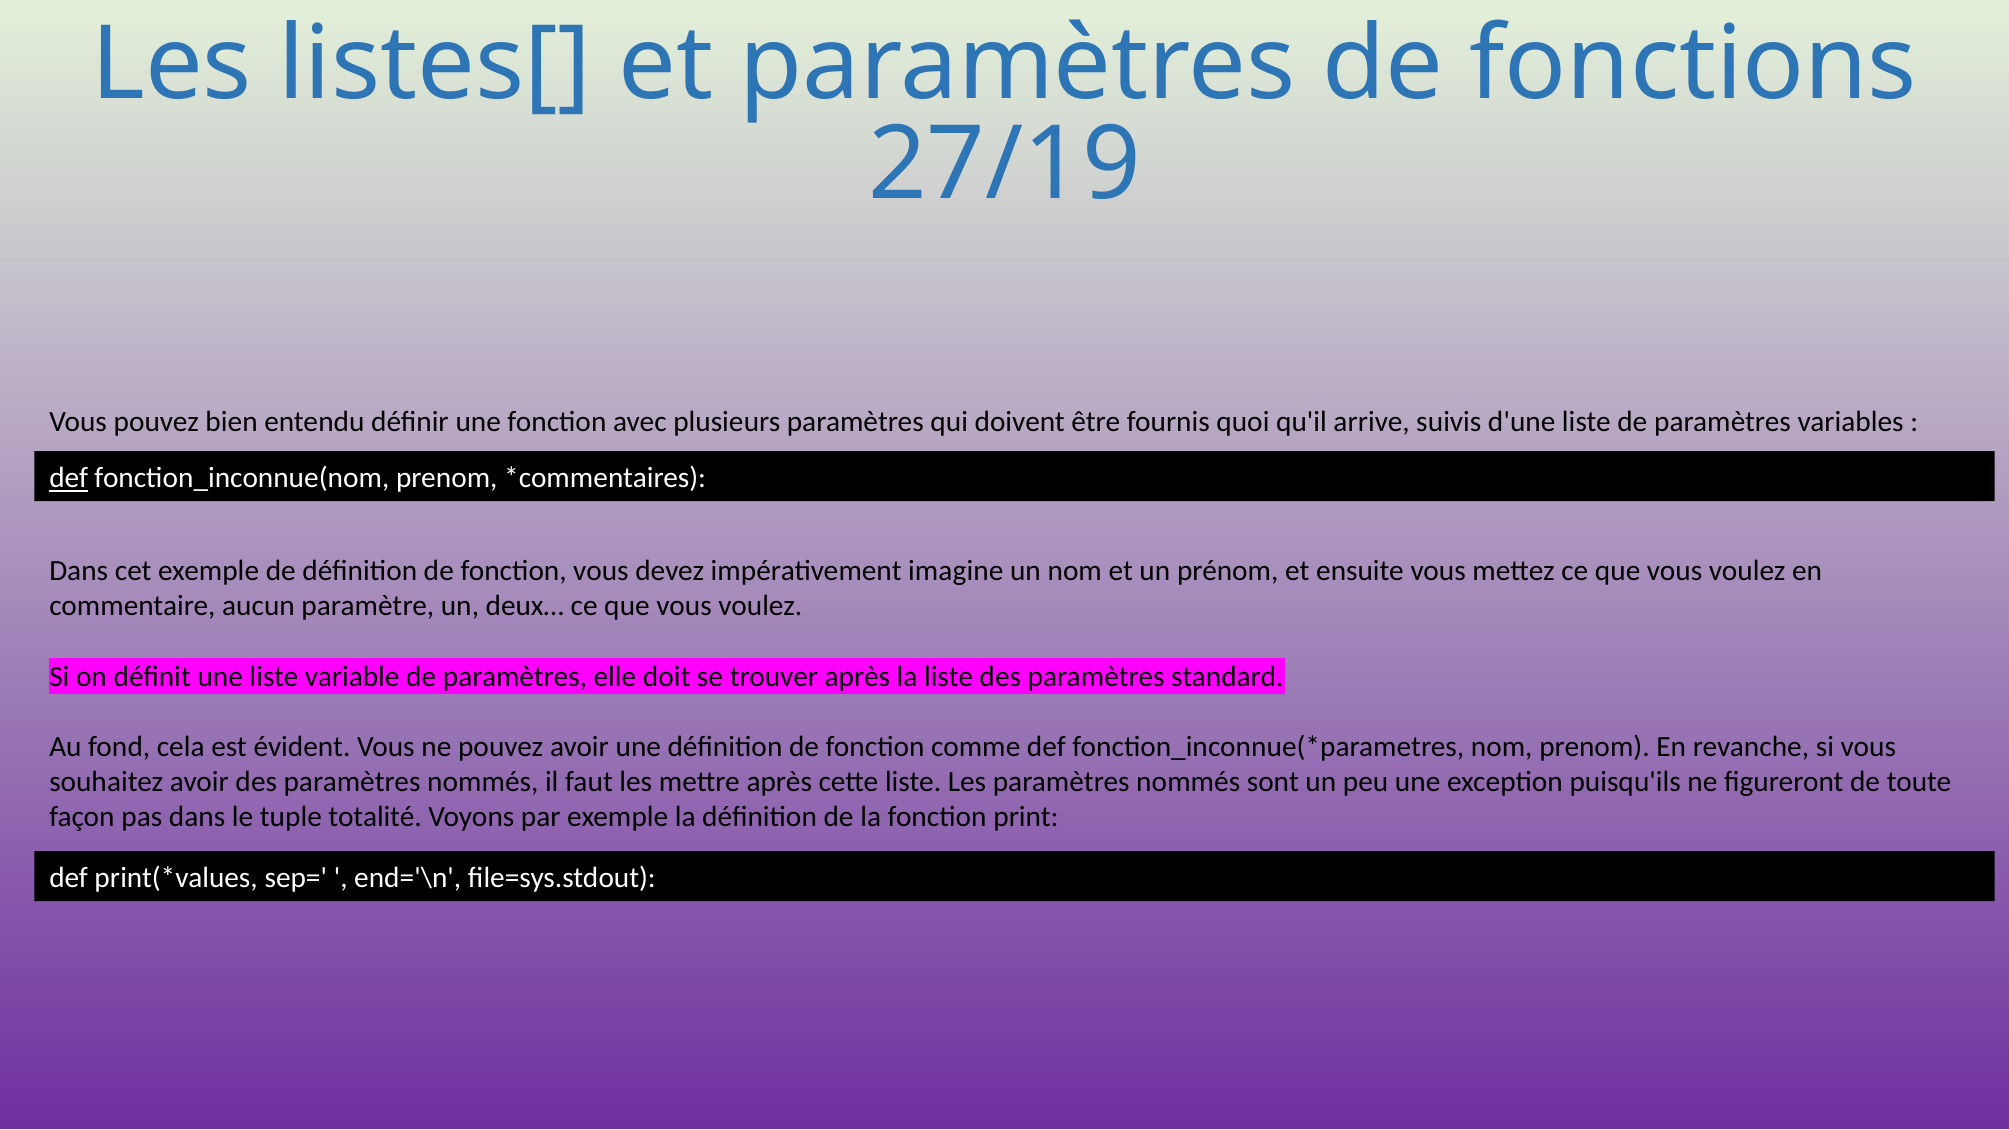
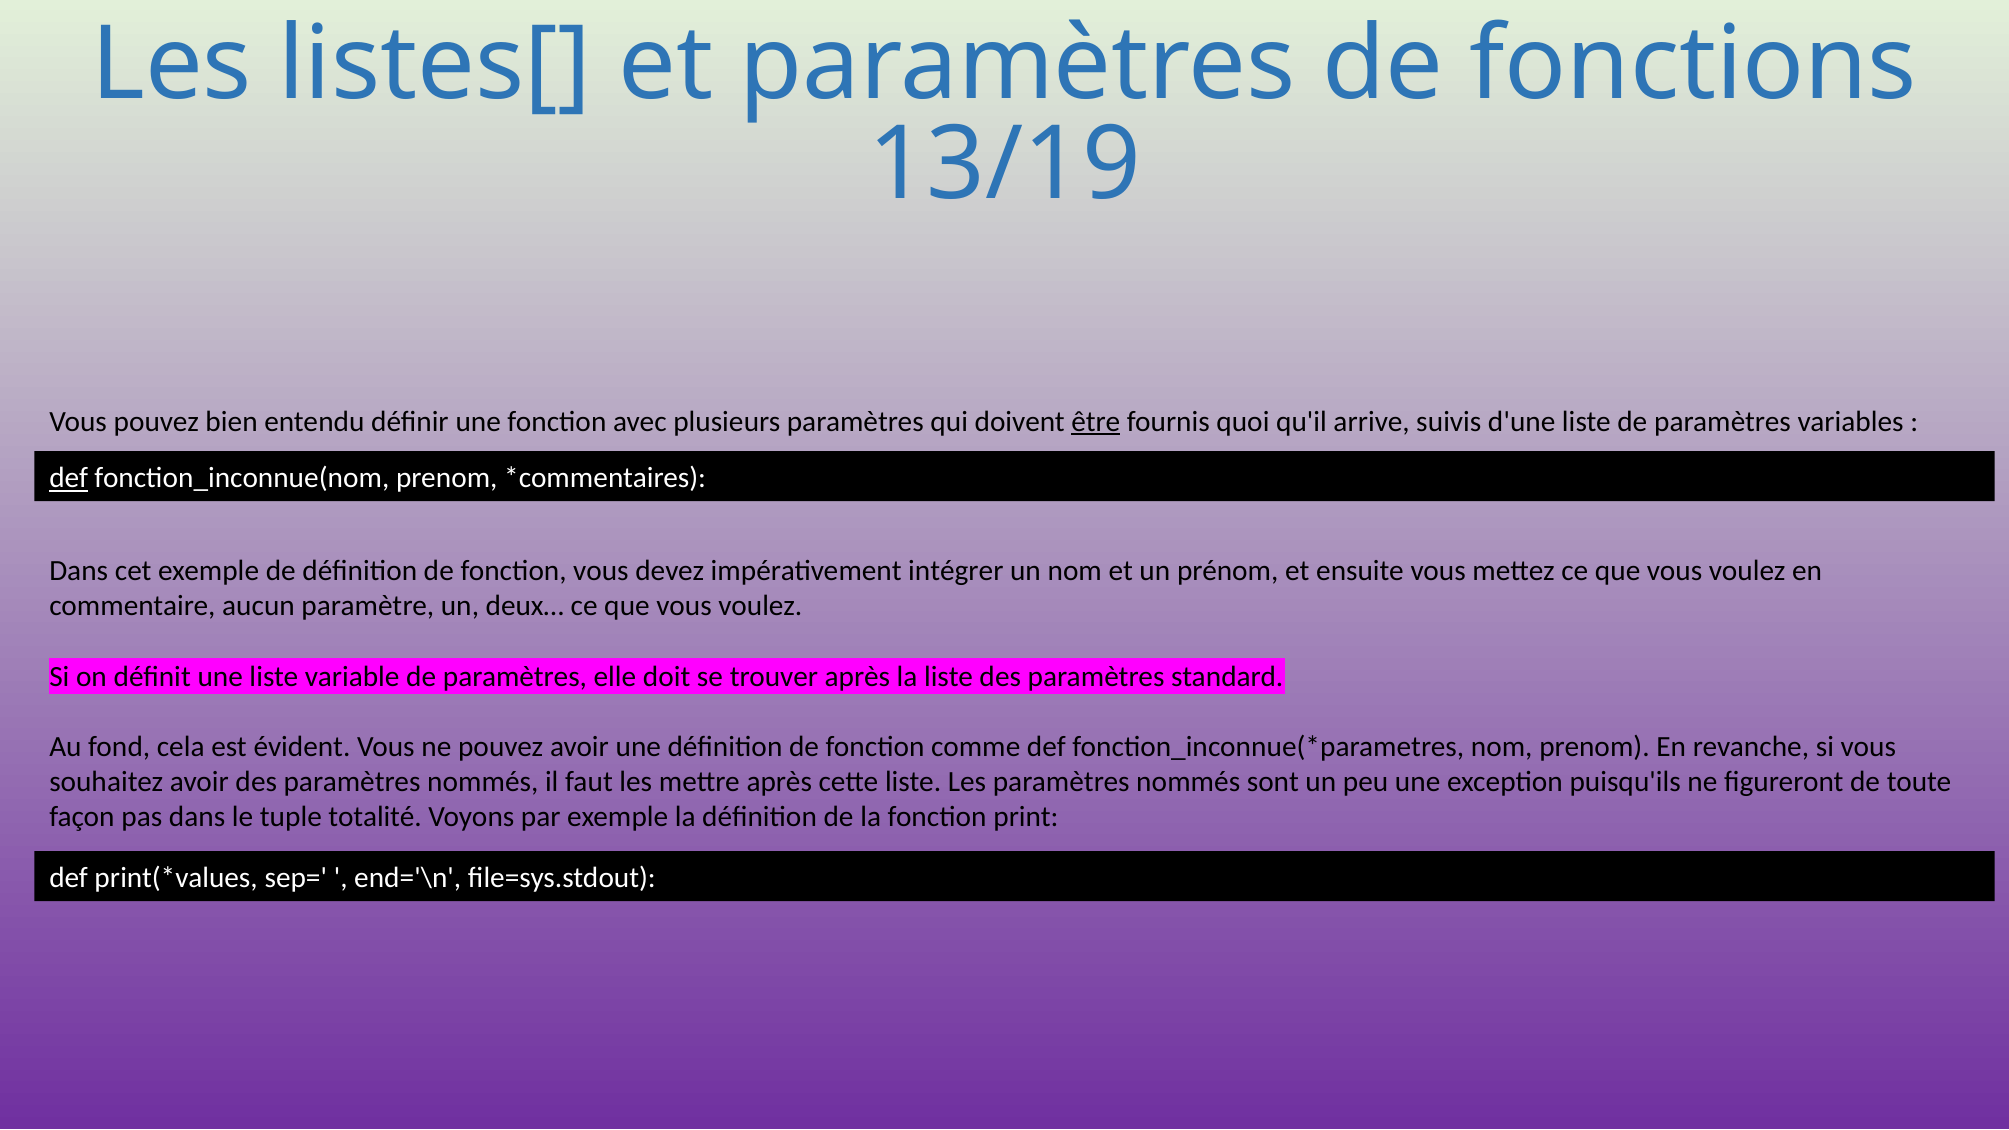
27/19: 27/19 -> 13/19
être underline: none -> present
imagine: imagine -> intégrer
